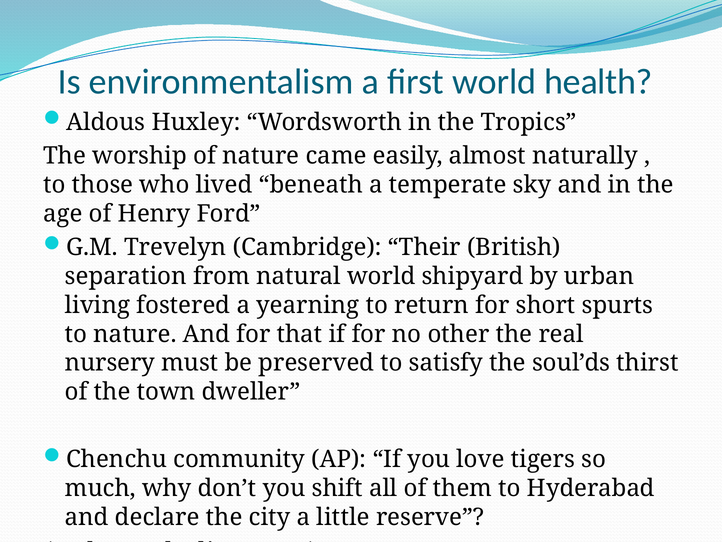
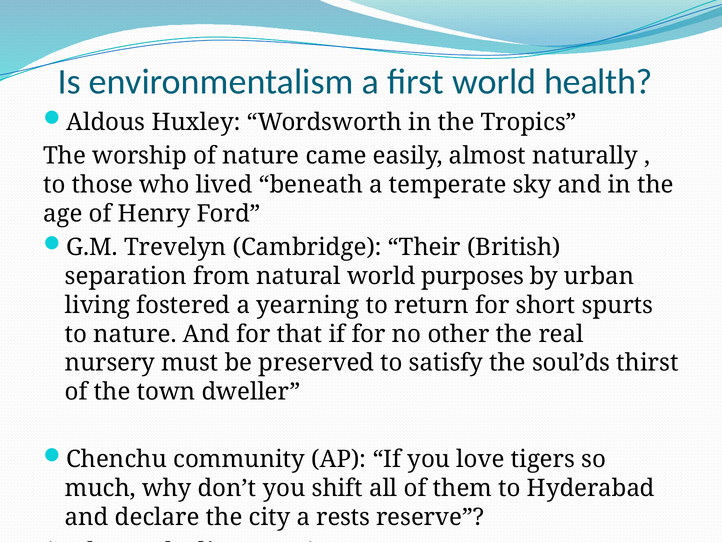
shipyard: shipyard -> purposes
little: little -> rests
